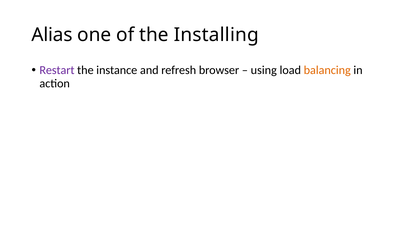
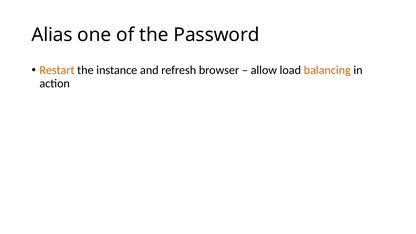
Installing: Installing -> Password
Restart colour: purple -> orange
using: using -> allow
